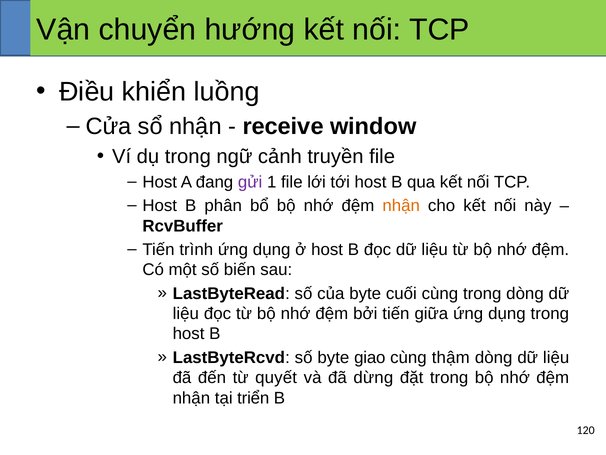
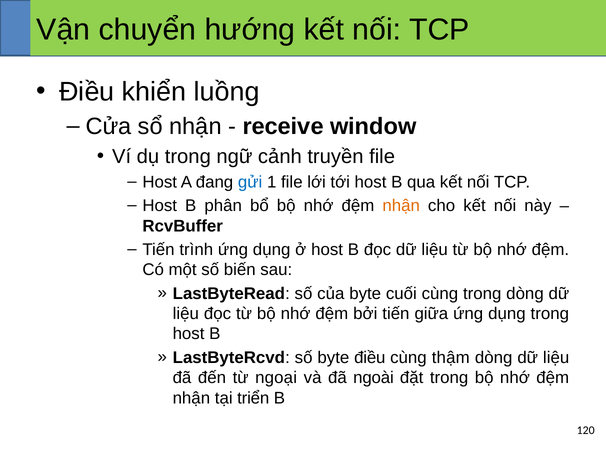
gửi colour: purple -> blue
byte giao: giao -> điều
quyết: quyết -> ngoại
dừng: dừng -> ngoài
